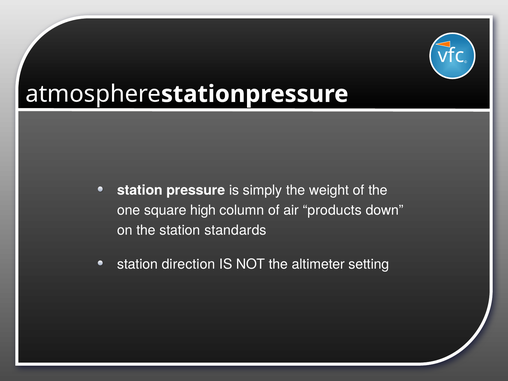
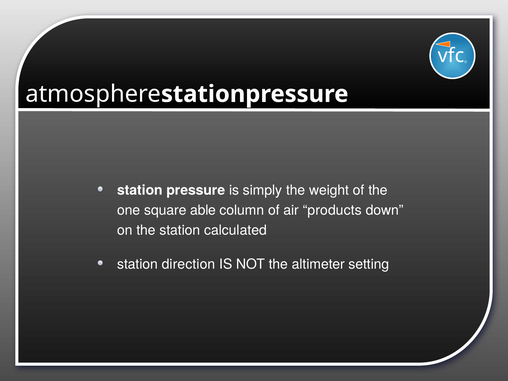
high: high -> able
standards: standards -> calculated
